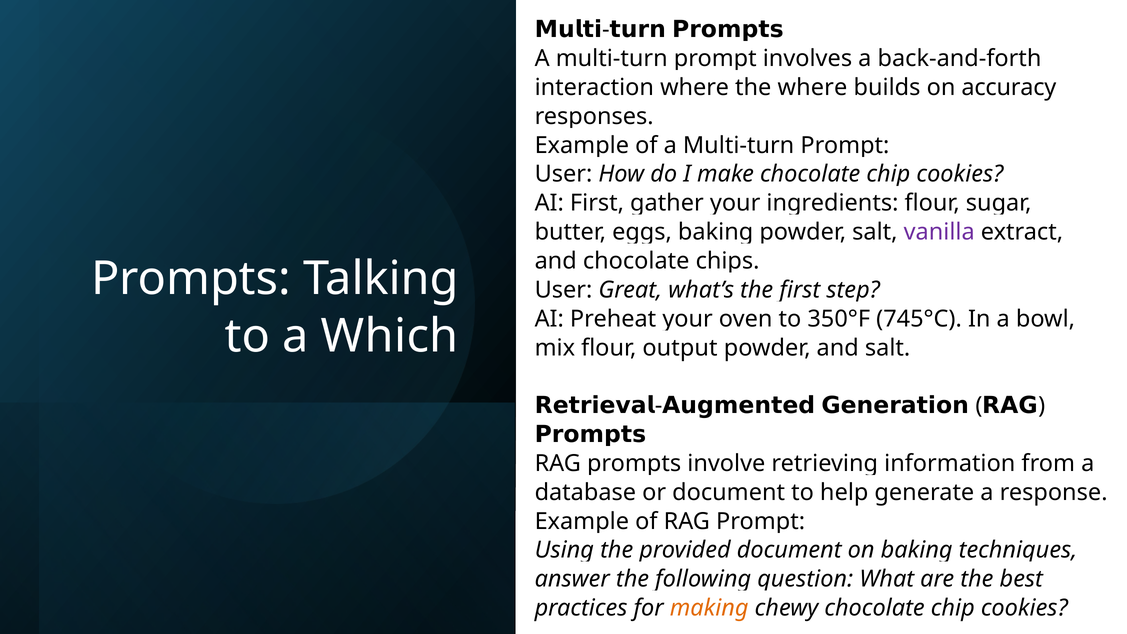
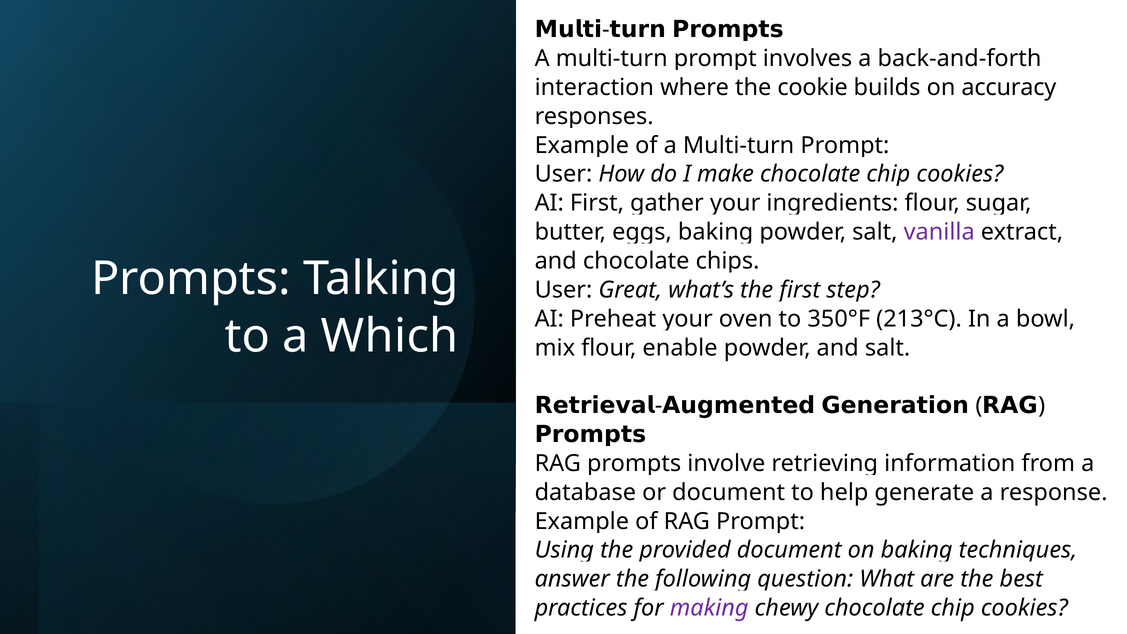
the where: where -> cookie
745°C: 745°C -> 213°C
output: output -> enable
making colour: orange -> purple
